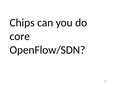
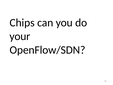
core: core -> your
